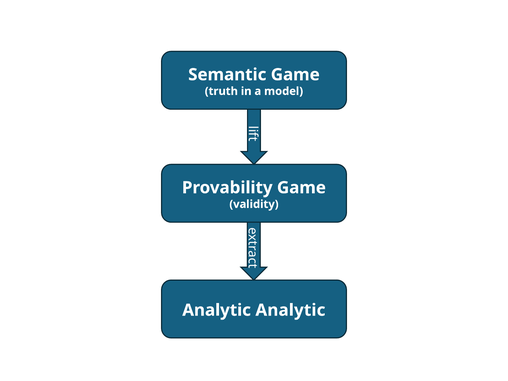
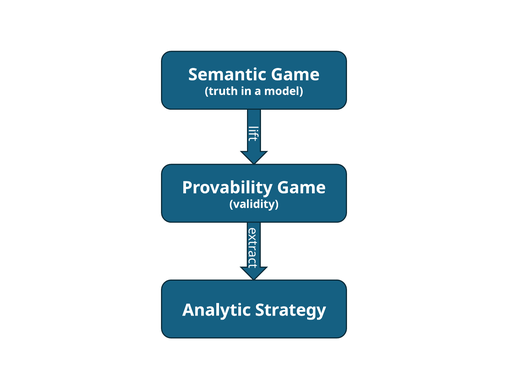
Analytic Analytic: Analytic -> Strategy
